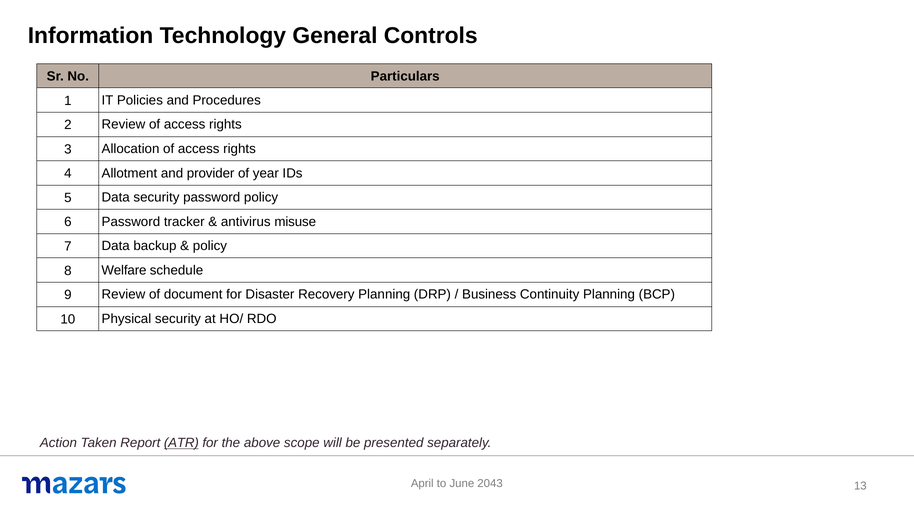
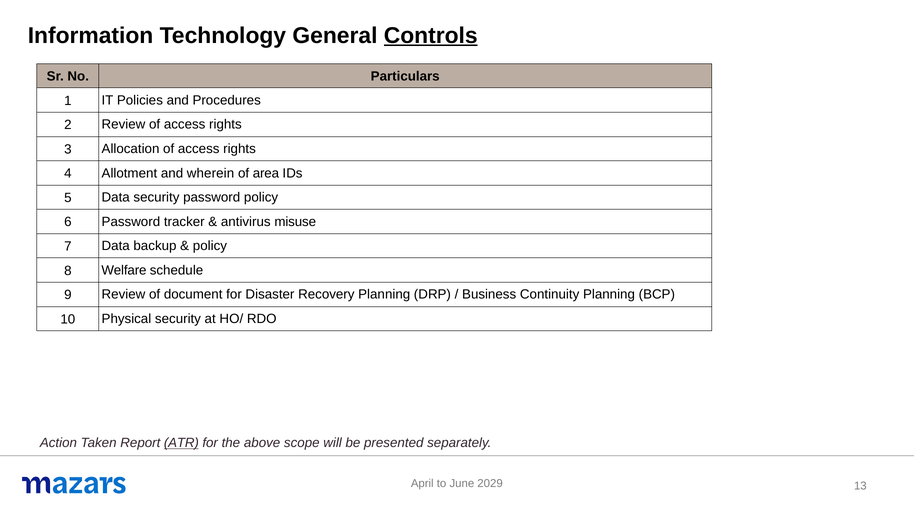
Controls underline: none -> present
provider: provider -> wherein
year: year -> area
2043: 2043 -> 2029
